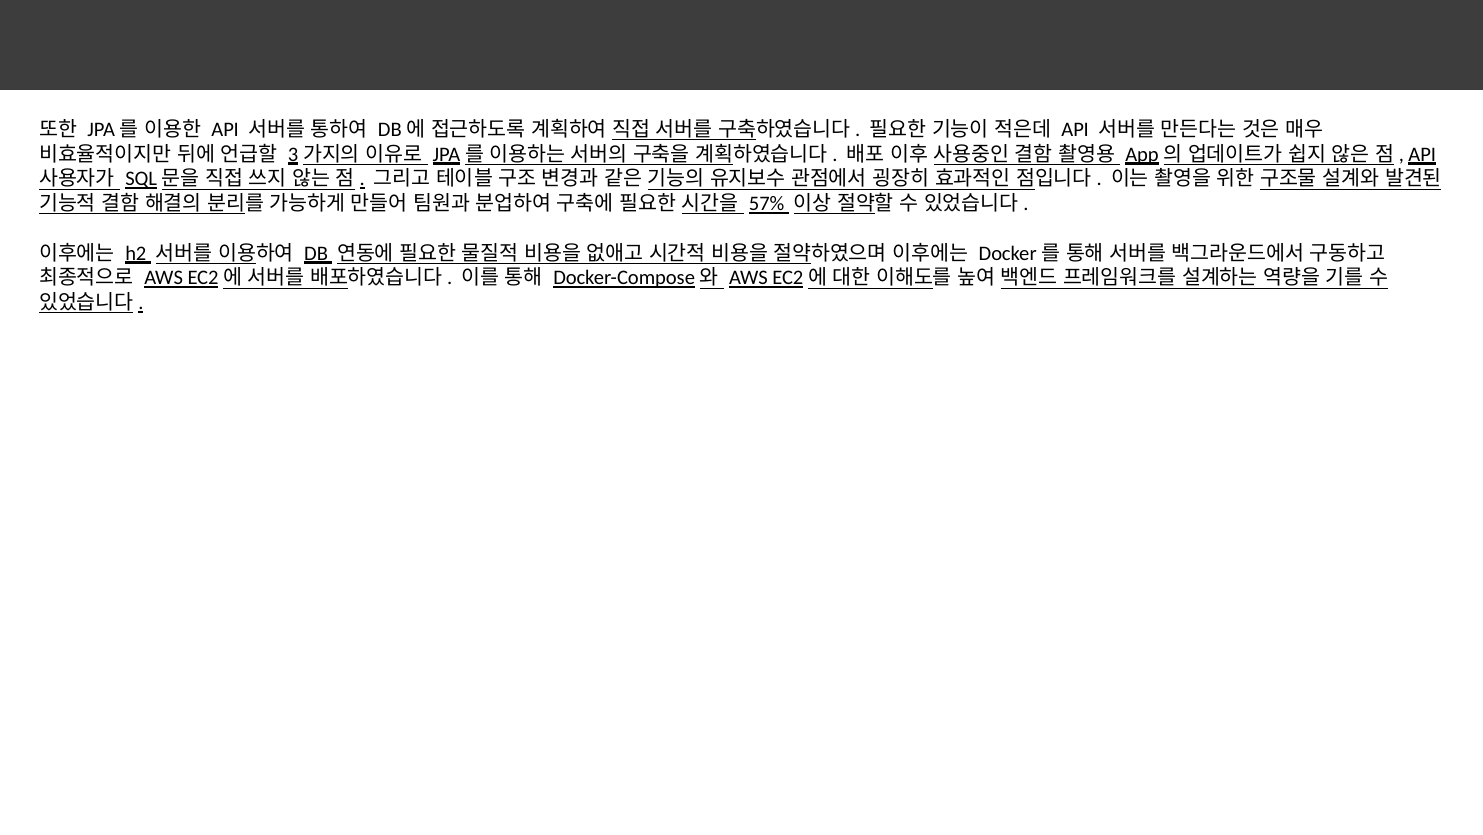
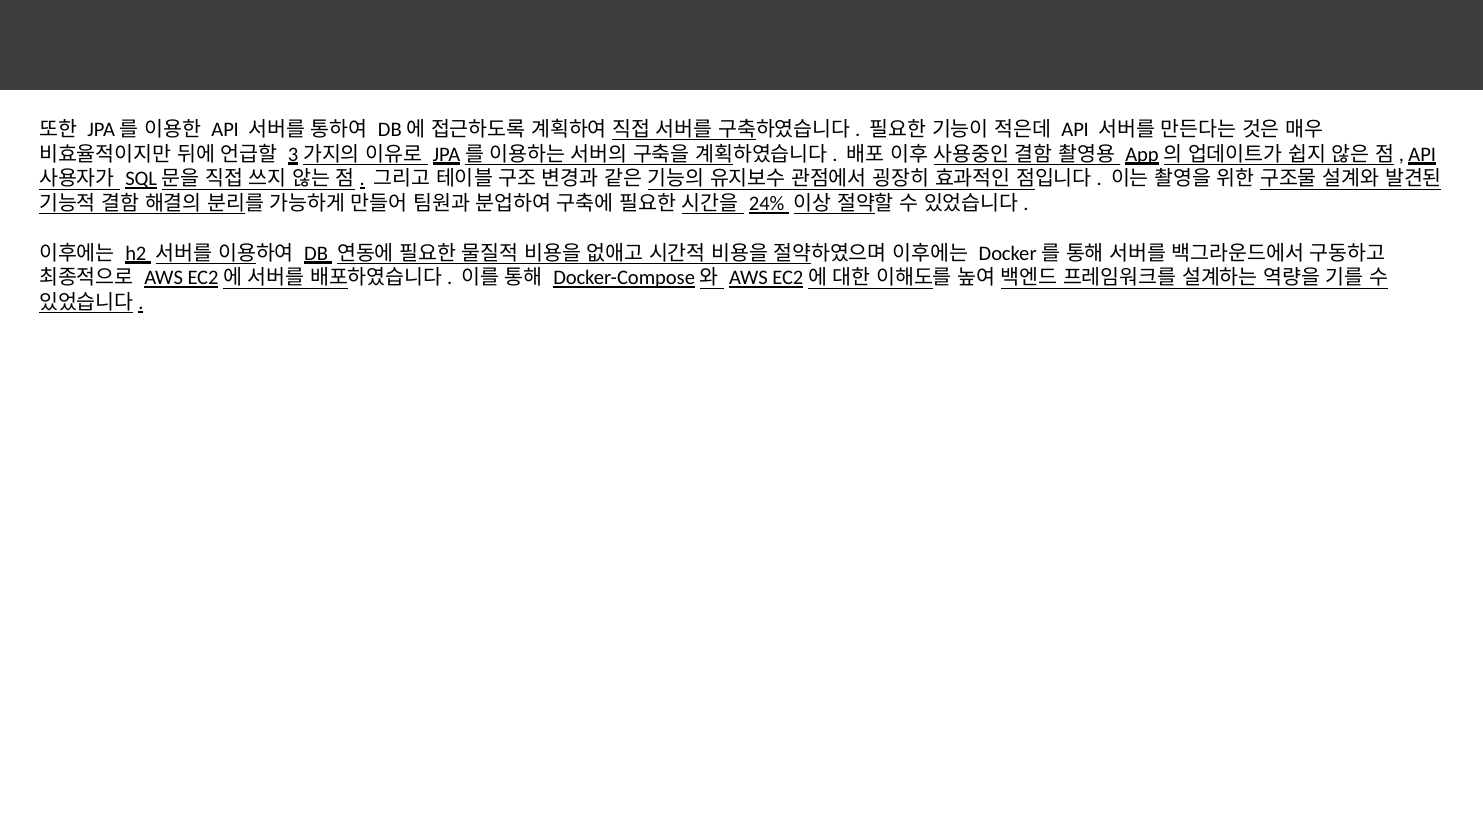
57%: 57% -> 24%
